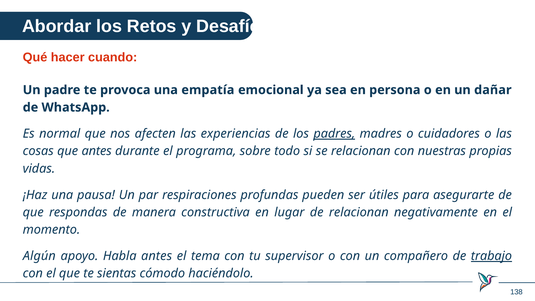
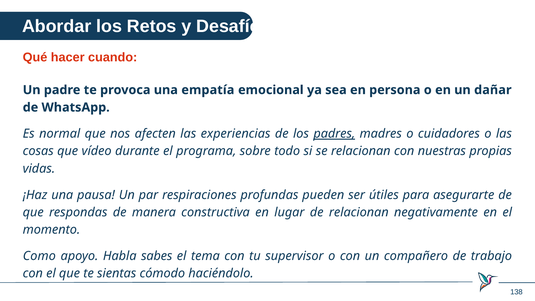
que antes: antes -> vídeo
Algún: Algún -> Como
Habla antes: antes -> sabes
trabajo underline: present -> none
